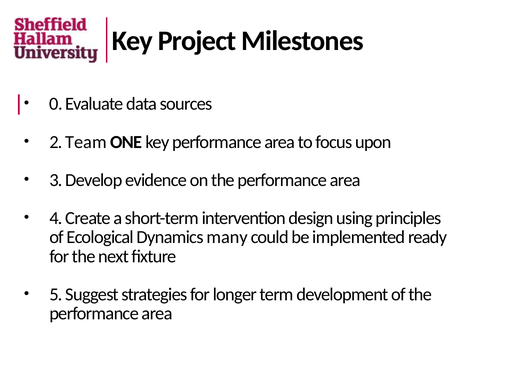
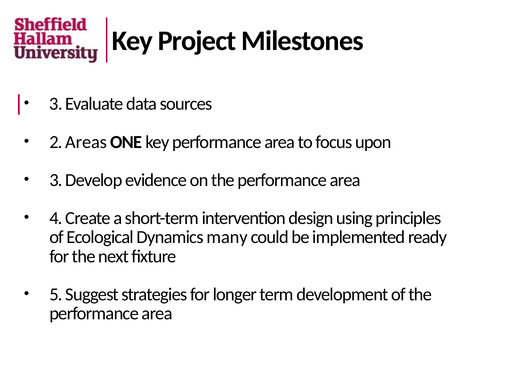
0 at (56, 104): 0 -> 3
Team: Team -> Areas
